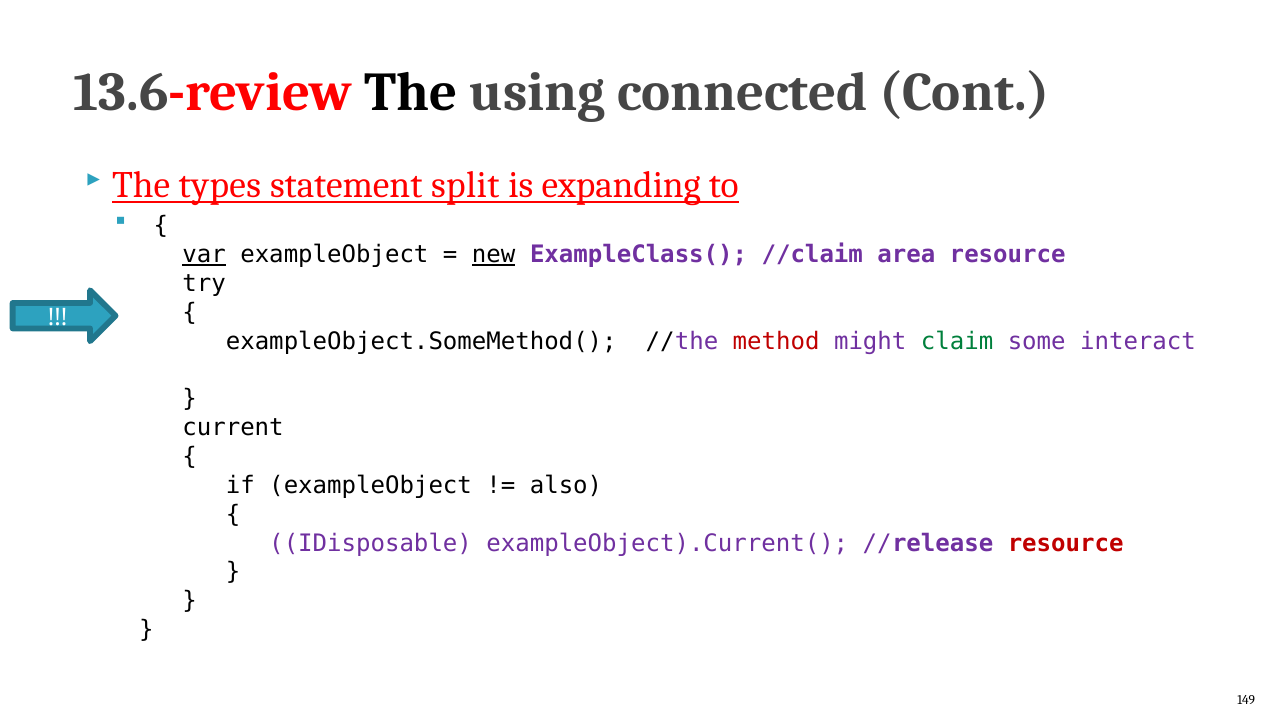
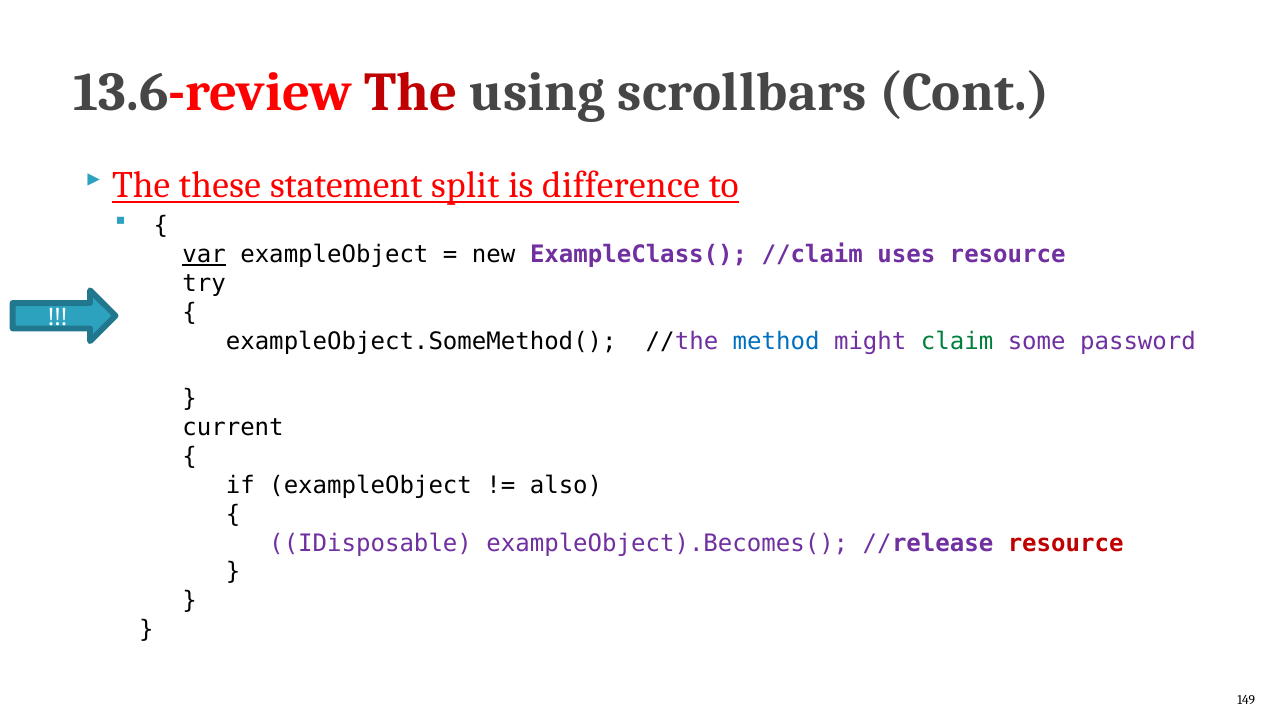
The at (411, 93) colour: black -> red
connected: connected -> scrollbars
types: types -> these
expanding: expanding -> difference
new underline: present -> none
area: area -> uses
method colour: red -> blue
interact: interact -> password
exampleObject).Current(: exampleObject).Current( -> exampleObject).Becomes(
